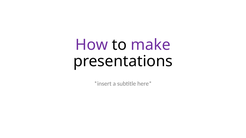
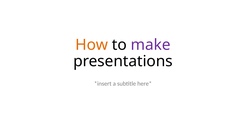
How colour: purple -> orange
